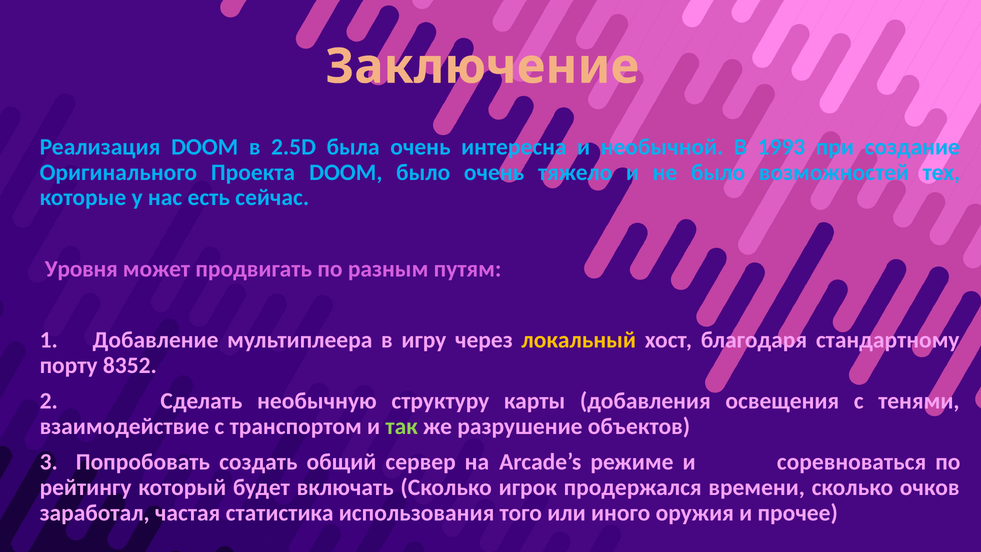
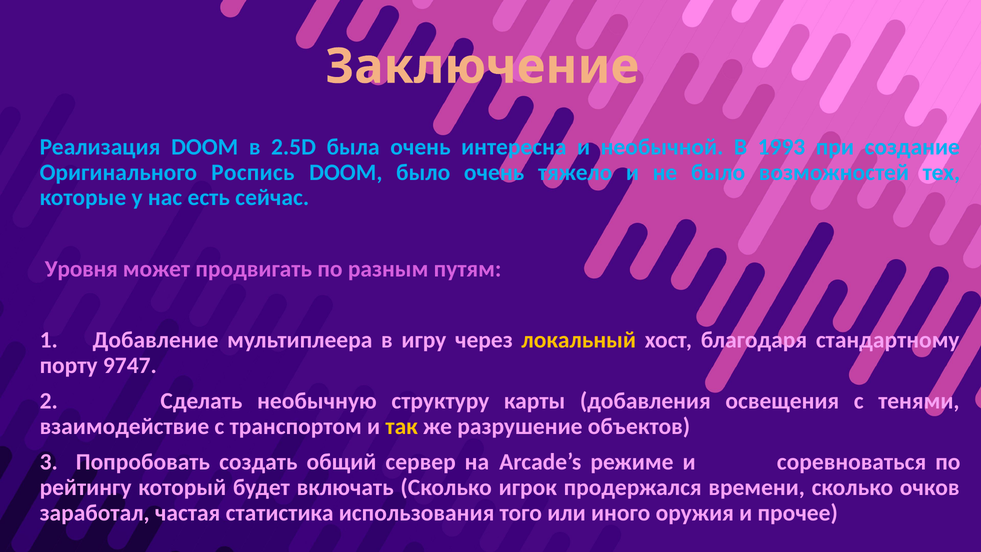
Проекта: Проекта -> Роспись
8352: 8352 -> 9747
так colour: light green -> yellow
